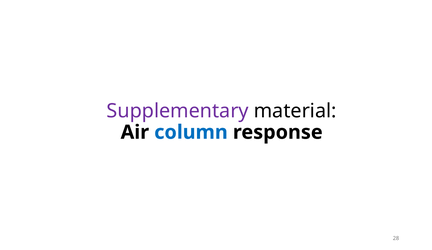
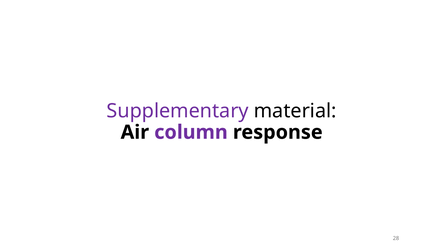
column colour: blue -> purple
